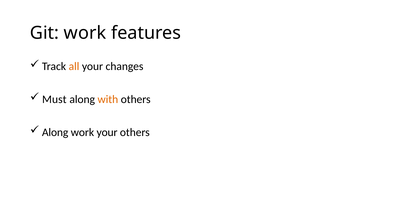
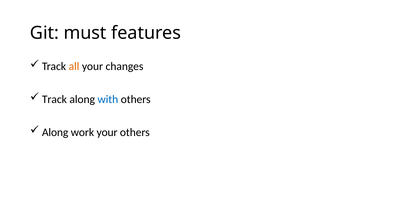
Git work: work -> must
Must at (54, 99): Must -> Track
with colour: orange -> blue
